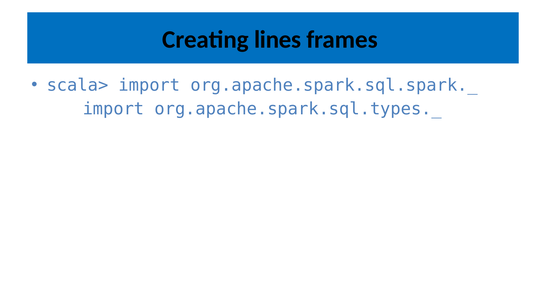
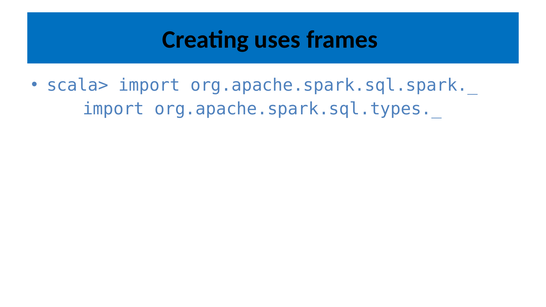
lines: lines -> uses
